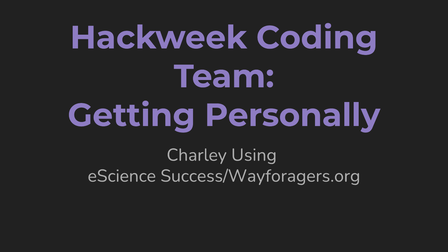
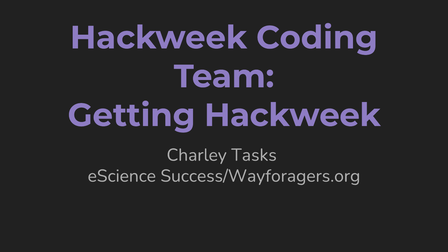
Getting Personally: Personally -> Hackweek
Using: Using -> Tasks
